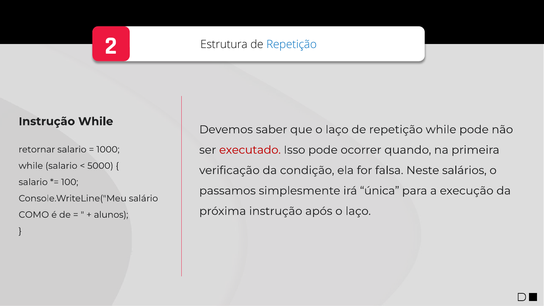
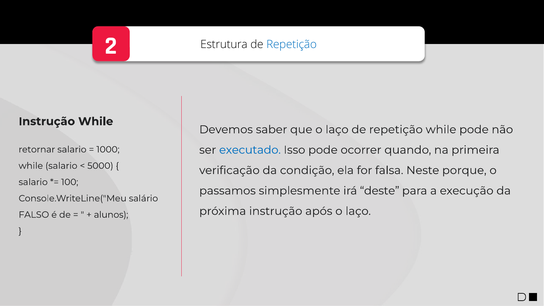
executado colour: red -> blue
salários: salários -> porque
única: única -> deste
COMO: COMO -> FALSO
